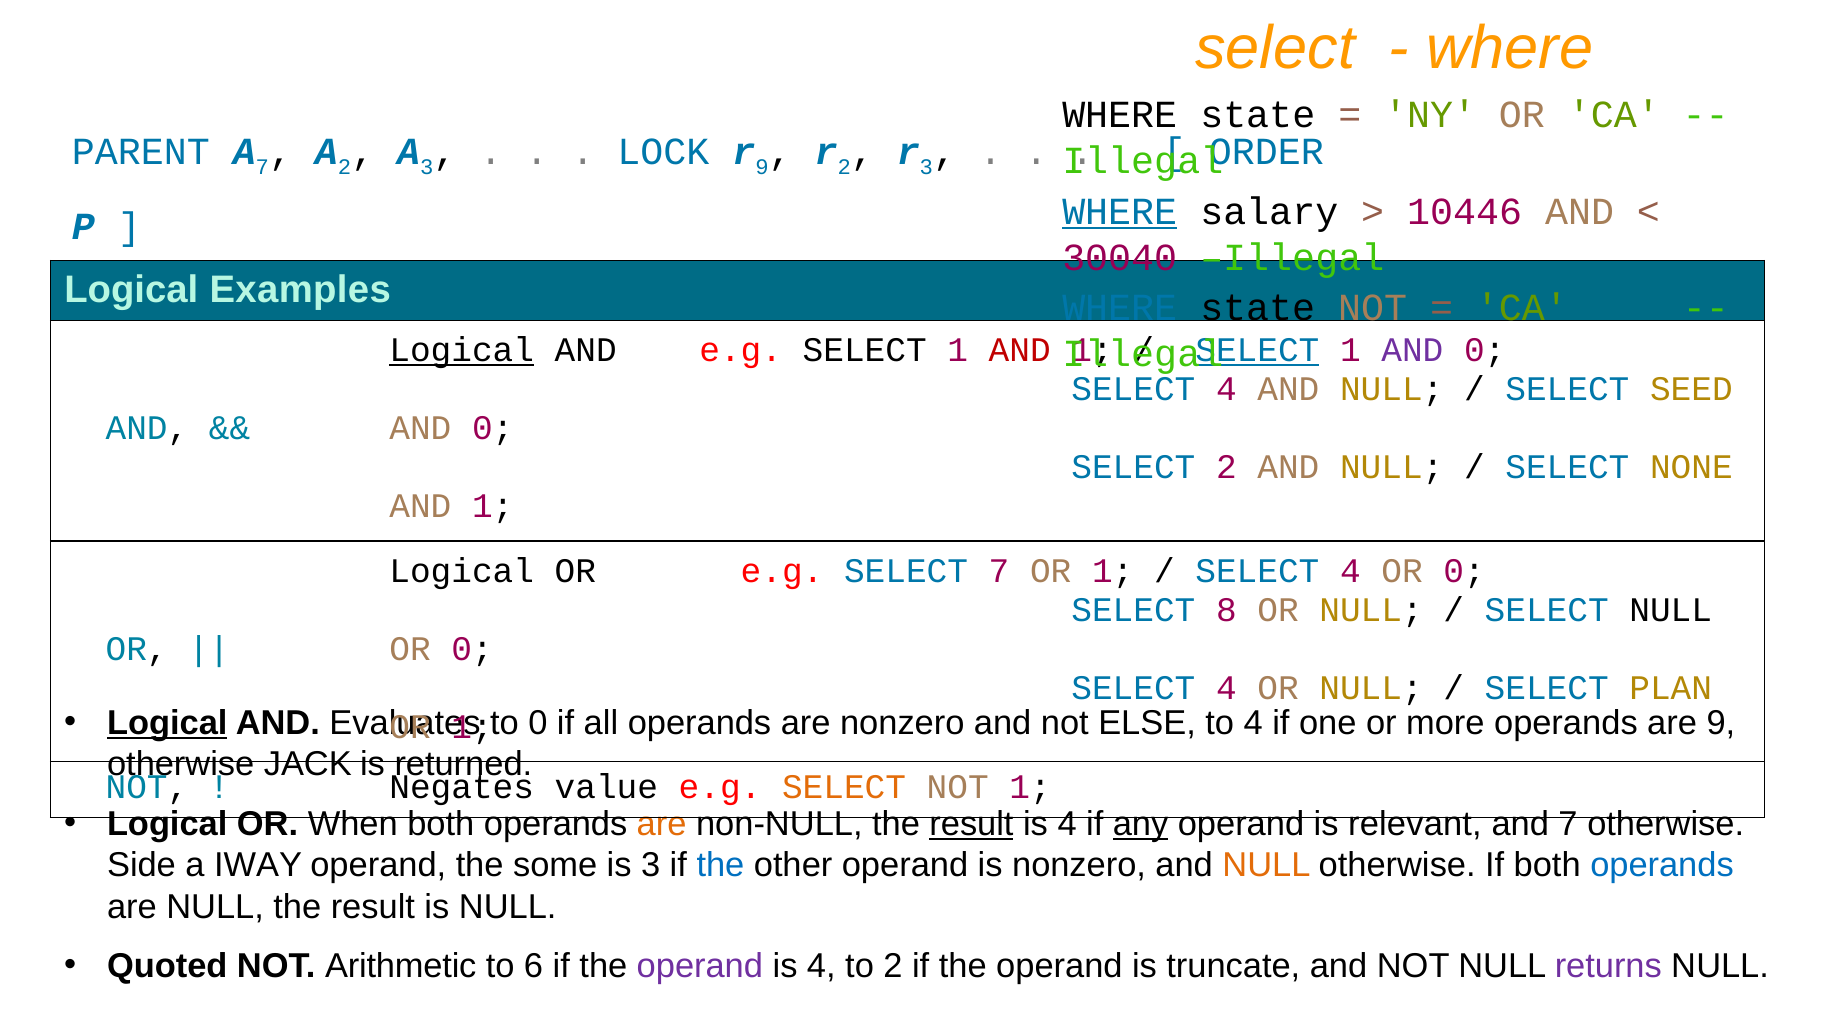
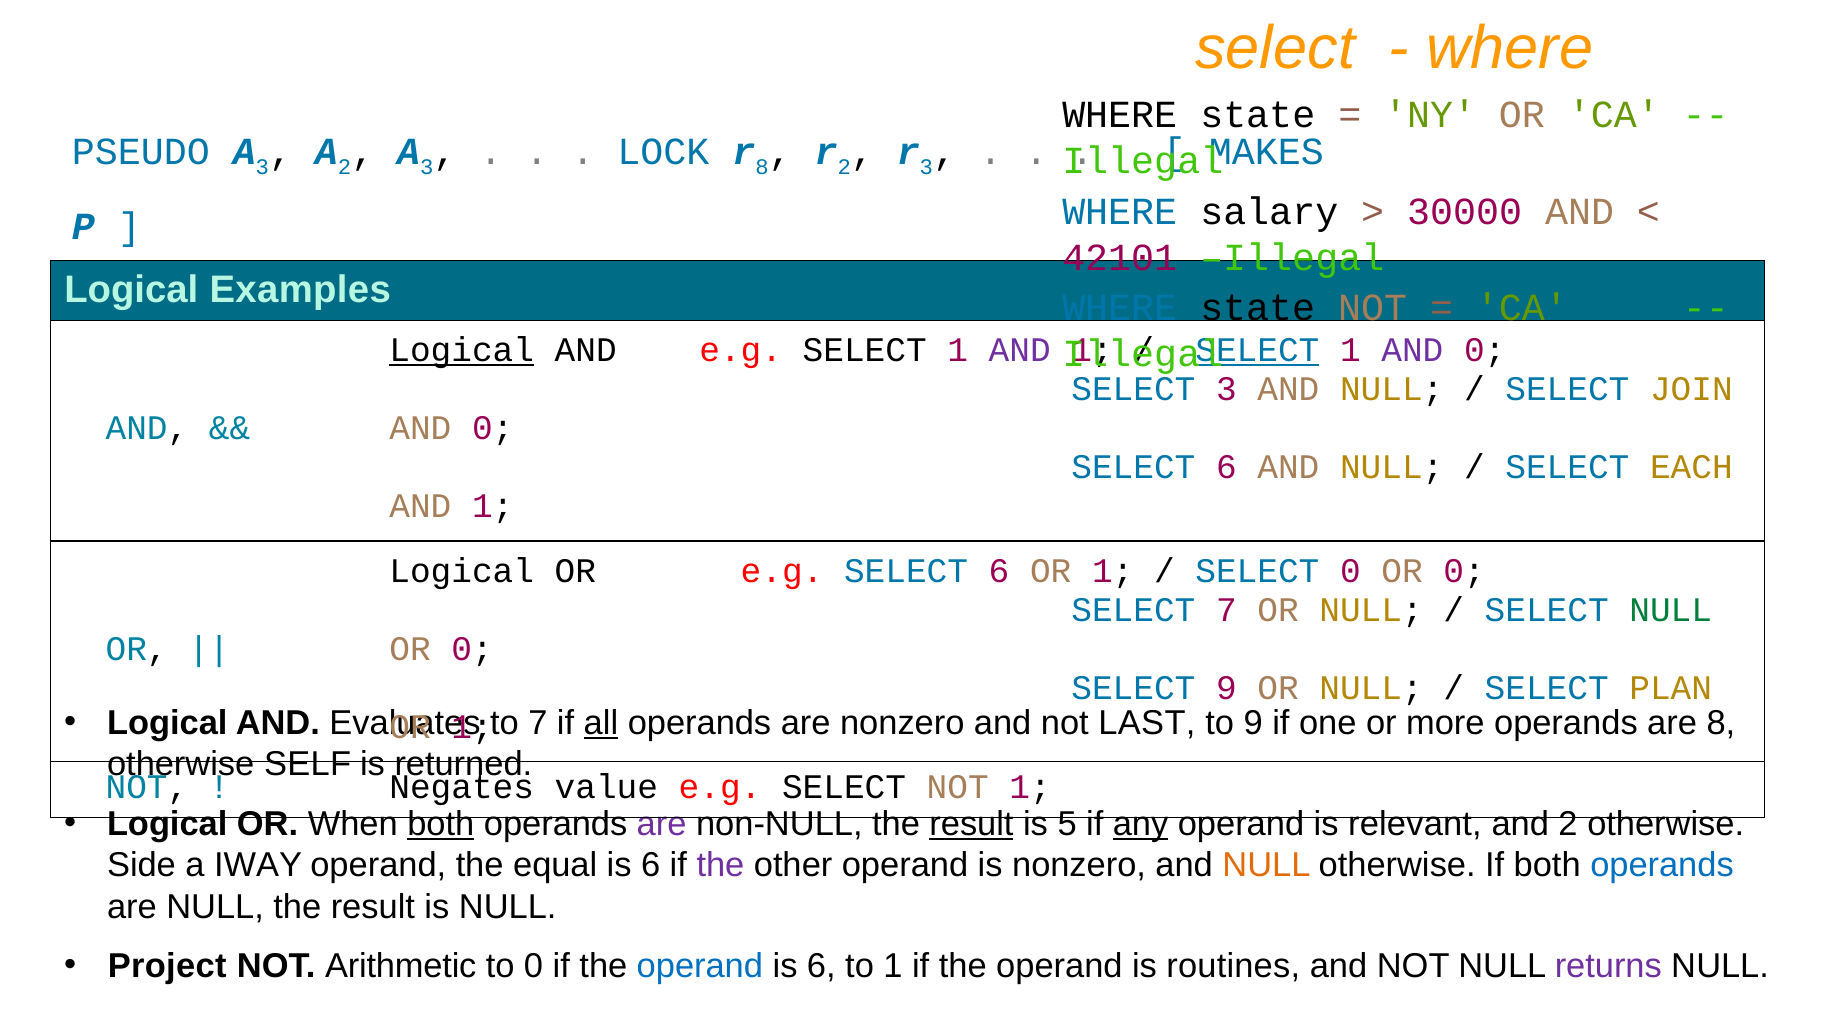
PARENT: PARENT -> PSEUDO
7 at (262, 167): 7 -> 3
9 at (762, 167): 9 -> 8
ORDER: ORDER -> MAKES
WHERE at (1120, 212) underline: present -> none
10446: 10446 -> 30000
30040: 30040 -> 42101
AND at (1020, 350) colour: red -> purple
4 at (1226, 389): 4 -> 3
SEED: SEED -> JOIN
2 at (1226, 467): 2 -> 6
NONE: NONE -> EACH
e.g SELECT 7: 7 -> 6
4 at (1350, 570): 4 -> 0
SELECT 8: 8 -> 7
NULL at (1671, 610) colour: black -> green
4 at (1226, 688): 4 -> 9
Logical at (167, 722) underline: present -> none
to 0: 0 -> 7
all underline: none -> present
ELSE: ELSE -> LAST
to 4: 4 -> 9
are 9: 9 -> 8
JACK: JACK -> SELF
SELECT at (844, 787) colour: orange -> black
both at (441, 823) underline: none -> present
are at (662, 823) colour: orange -> purple
4 at (1067, 823): 4 -> 5
and 7: 7 -> 2
some: some -> equal
3 at (651, 865): 3 -> 6
the at (720, 865) colour: blue -> purple
Quoted: Quoted -> Project
to 6: 6 -> 0
operand at (700, 966) colour: purple -> blue
4 at (821, 966): 4 -> 6
to 2: 2 -> 1
truncate: truncate -> routines
